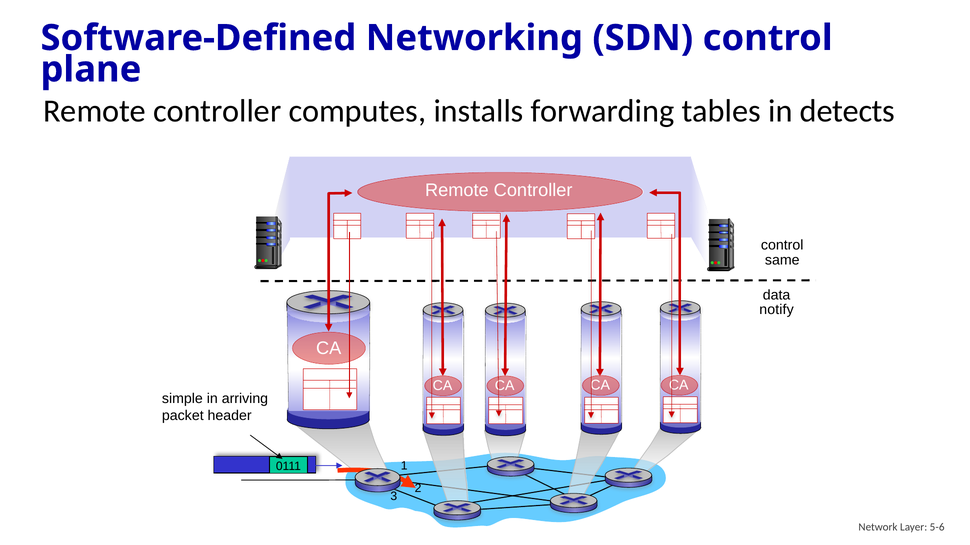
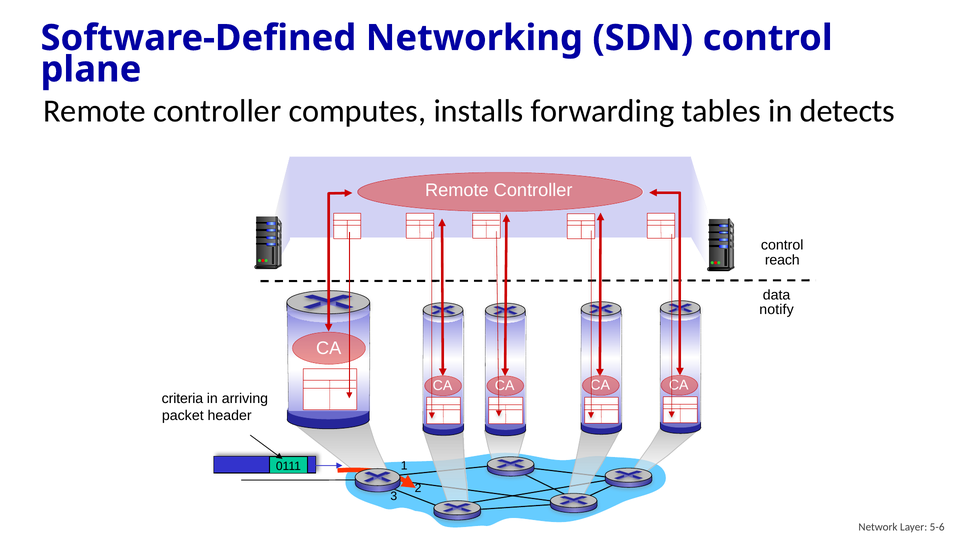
same: same -> reach
simple: simple -> criteria
